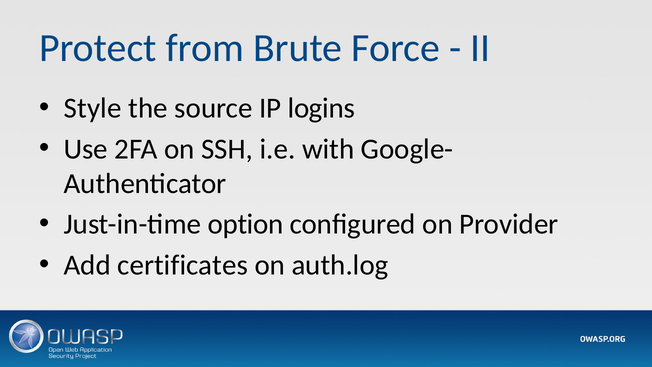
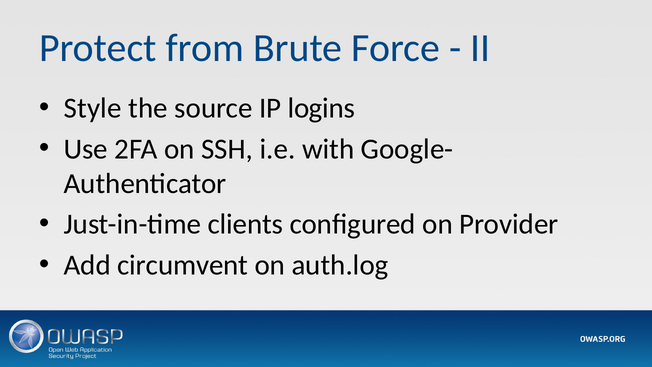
option: option -> clients
certificates: certificates -> circumvent
